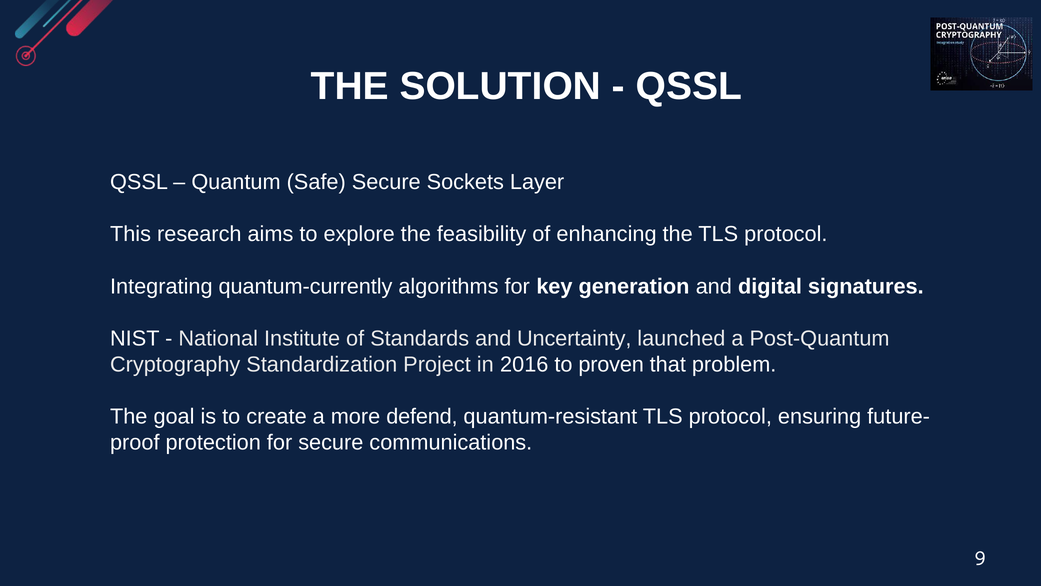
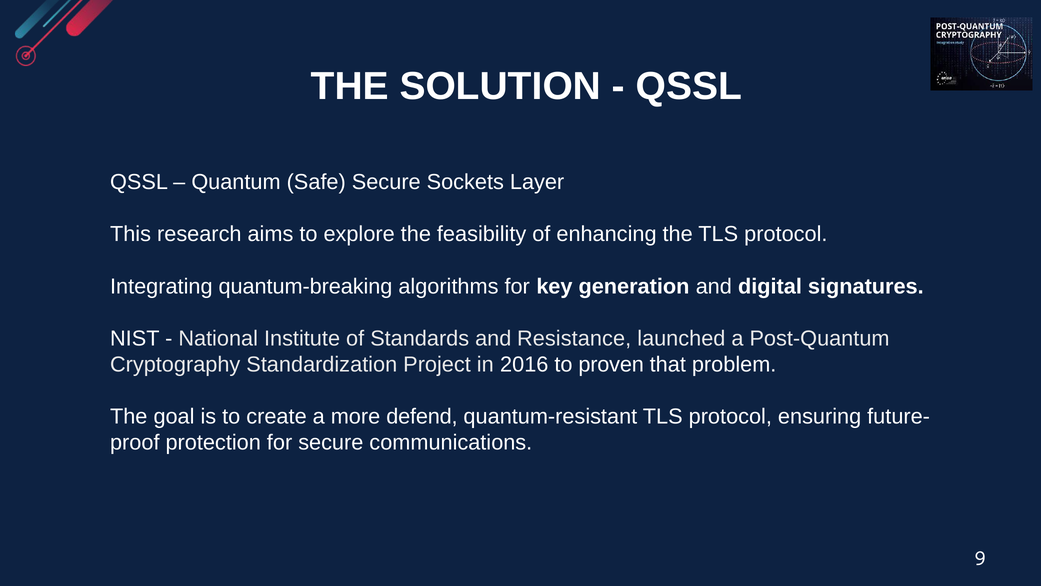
quantum-currently: quantum-currently -> quantum-breaking
Uncertainty: Uncertainty -> Resistance
